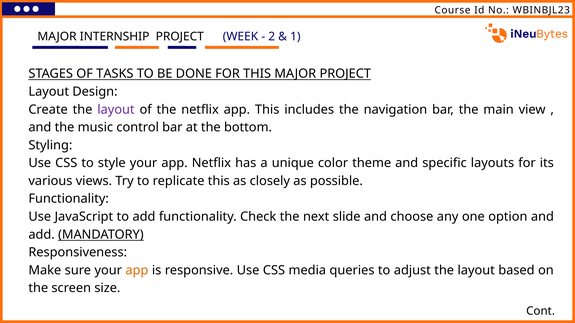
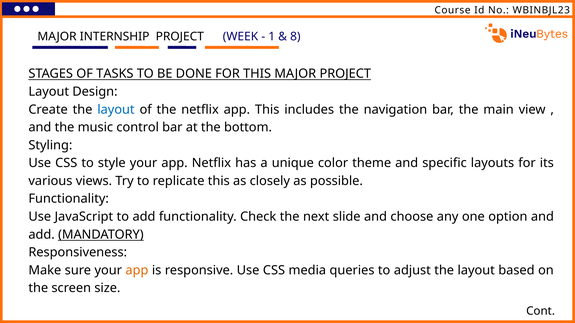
2: 2 -> 1
1: 1 -> 8
layout at (116, 110) colour: purple -> blue
